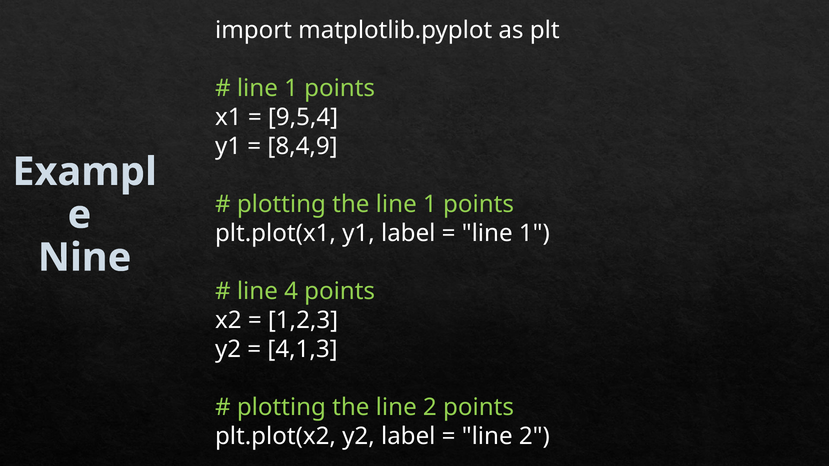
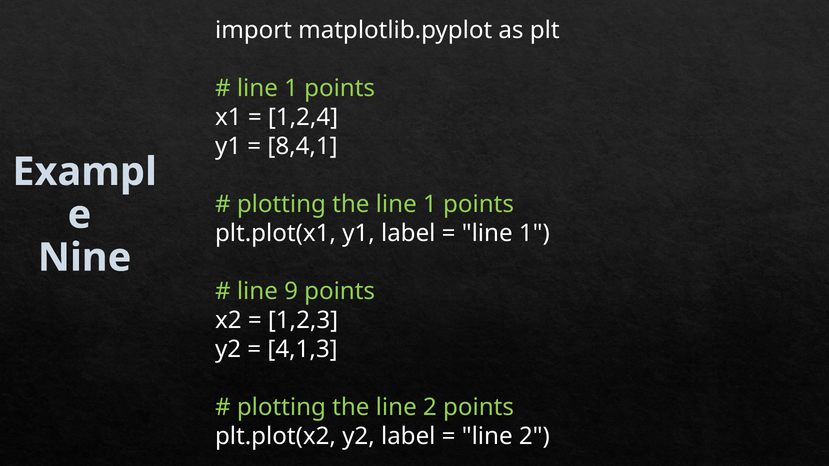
9,5,4: 9,5,4 -> 1,2,4
8,4,9: 8,4,9 -> 8,4,1
4: 4 -> 9
